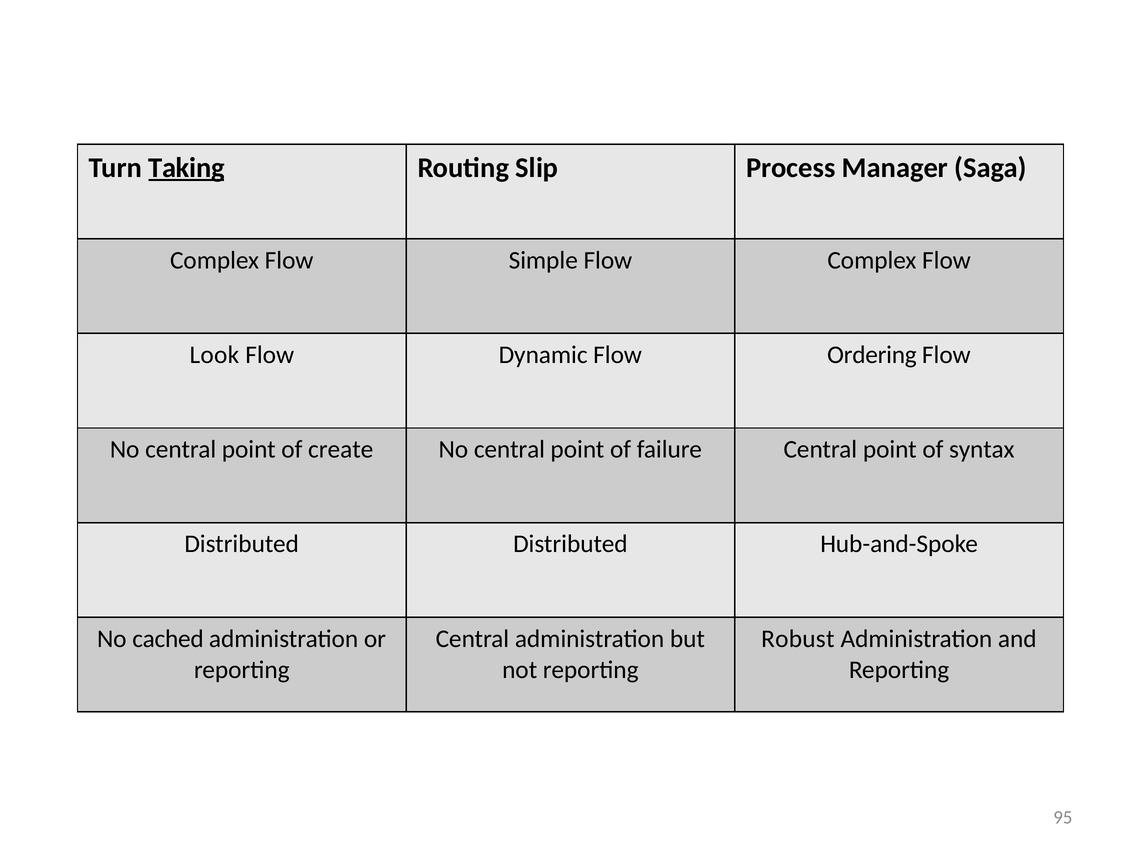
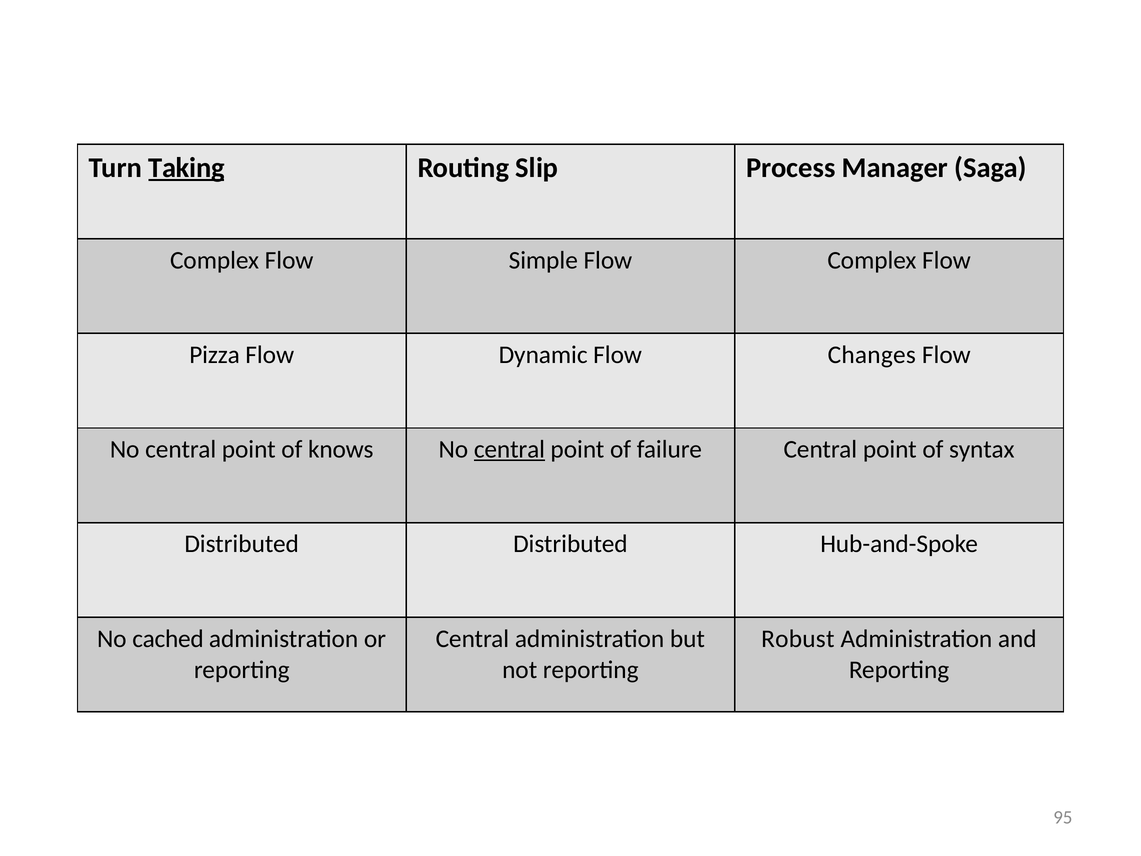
Look: Look -> Pizza
Ordering: Ordering -> Changes
create: create -> knows
central at (509, 449) underline: none -> present
